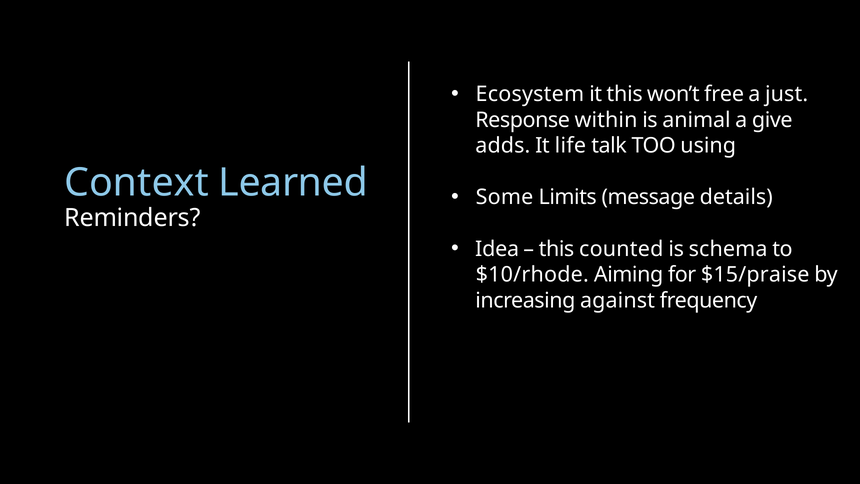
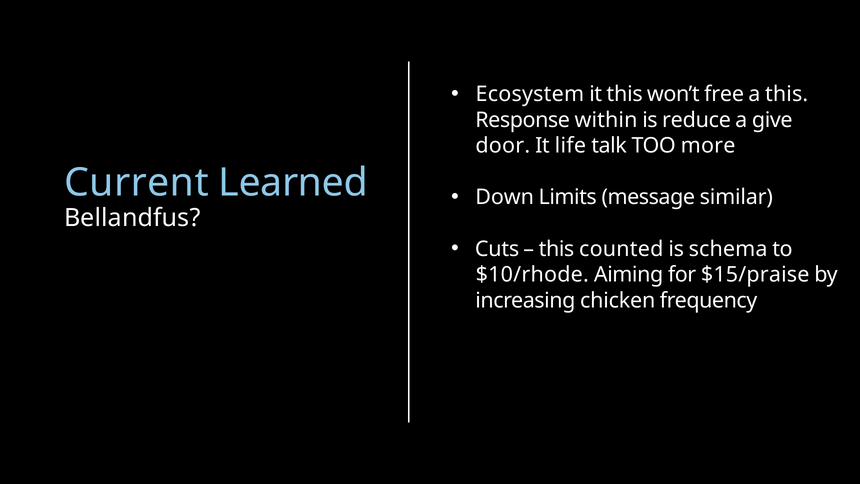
a just: just -> this
animal: animal -> reduce
adds: adds -> door
using: using -> more
Context: Context -> Current
Some: Some -> Down
details: details -> similar
Reminders: Reminders -> Bellandfus
Idea: Idea -> Cuts
against: against -> chicken
